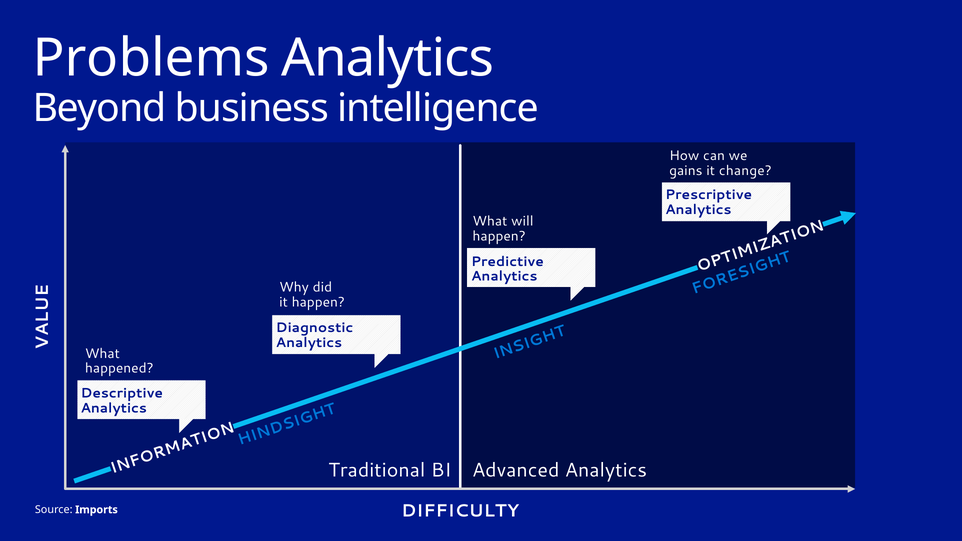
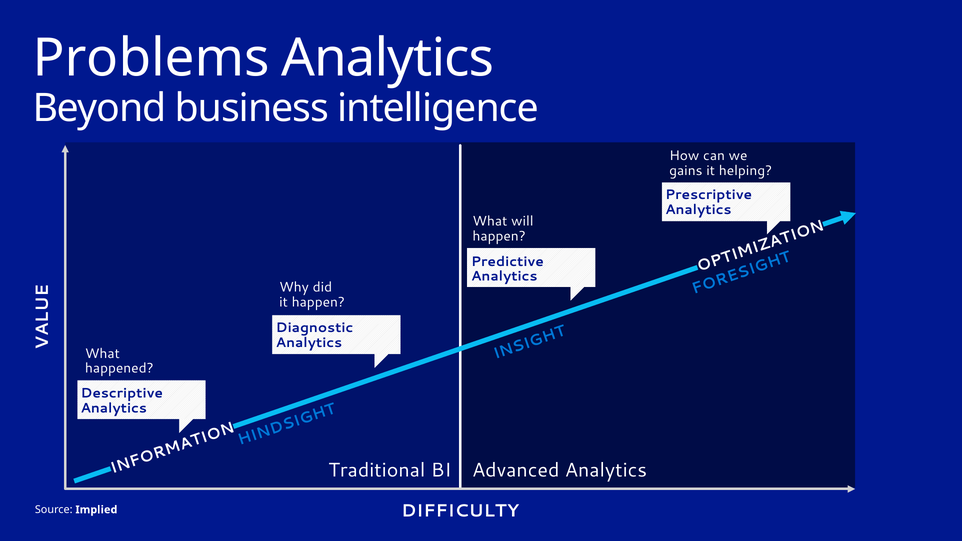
change: change -> helping
Imports: Imports -> Implied
